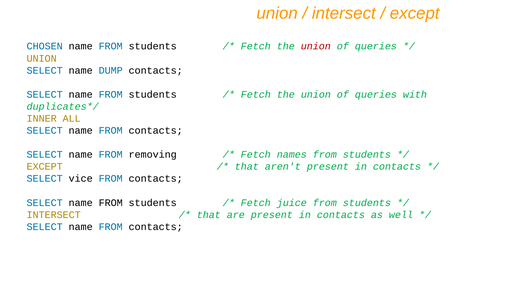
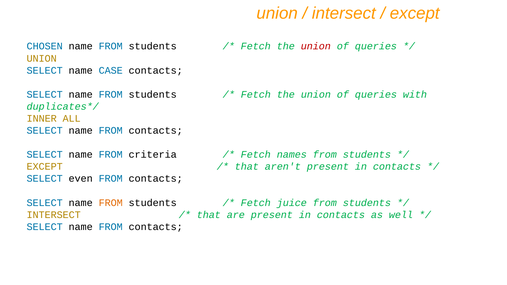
DUMP: DUMP -> CASE
removing: removing -> criteria
vice: vice -> even
FROM at (111, 203) colour: black -> orange
